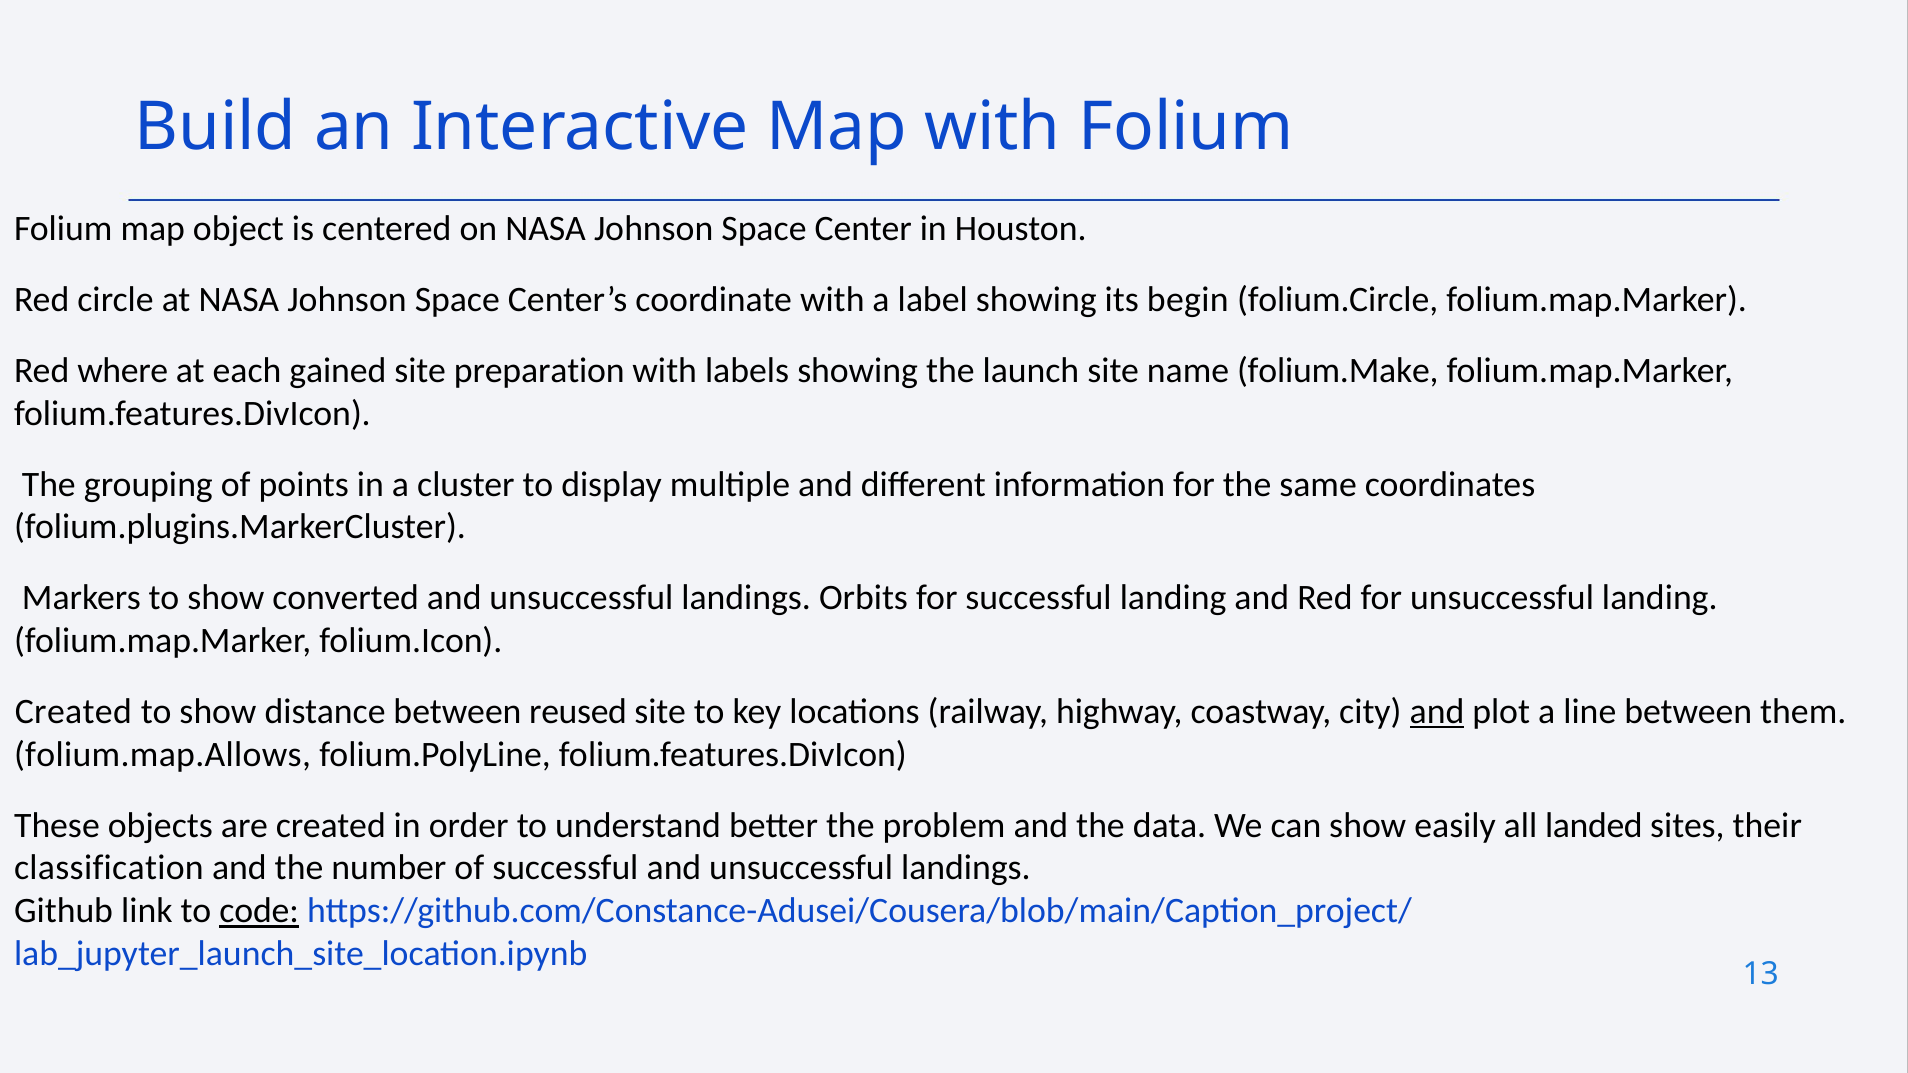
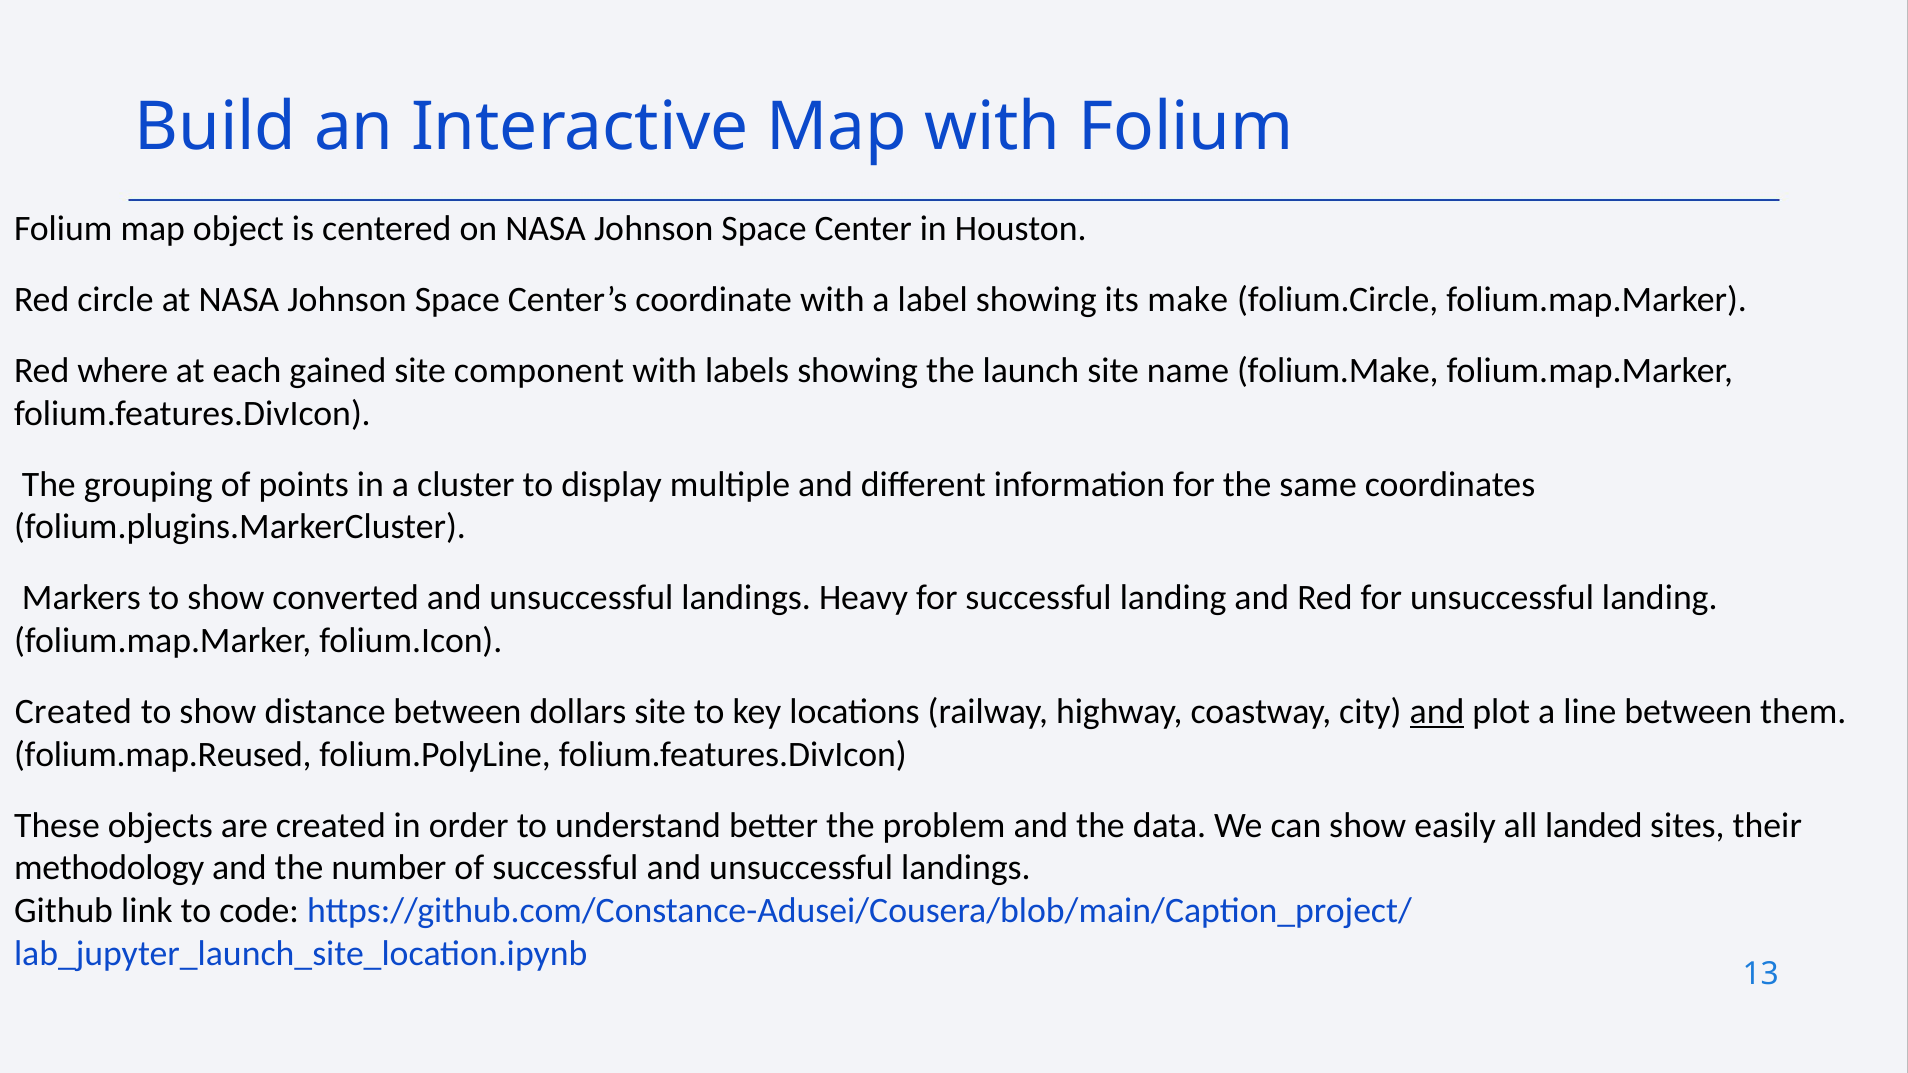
begin: begin -> make
preparation: preparation -> component
Orbits: Orbits -> Heavy
reused: reused -> dollars
folium.map.Allows: folium.map.Allows -> folium.map.Reused
classification: classification -> methodology
code underline: present -> none
